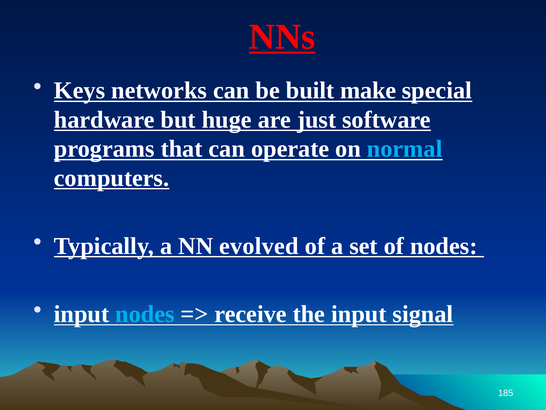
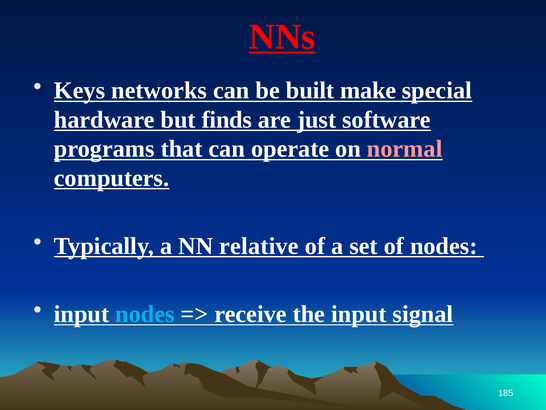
huge: huge -> finds
normal colour: light blue -> pink
evolved: evolved -> relative
